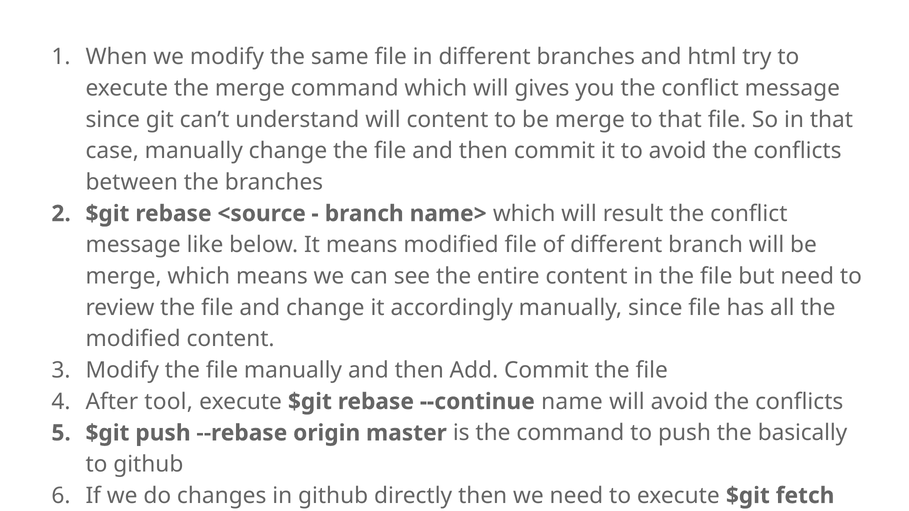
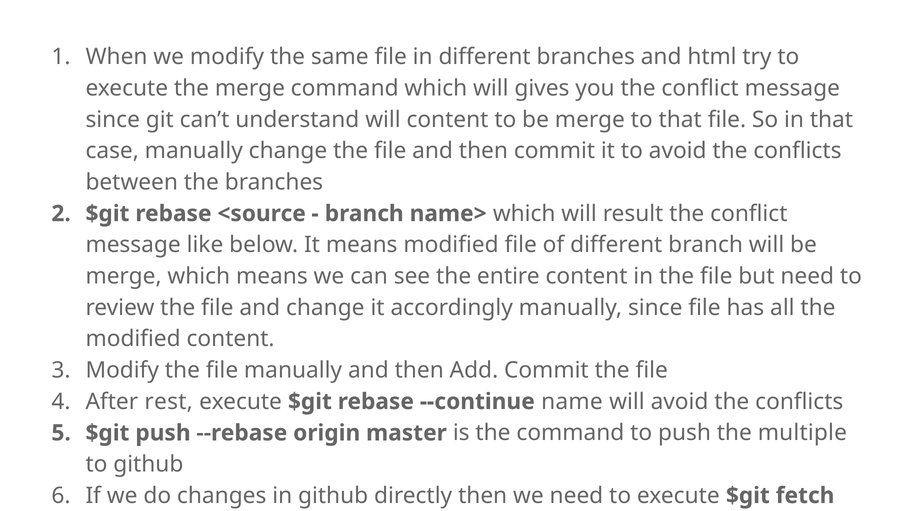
After tool: tool -> rest
basically: basically -> multiple
